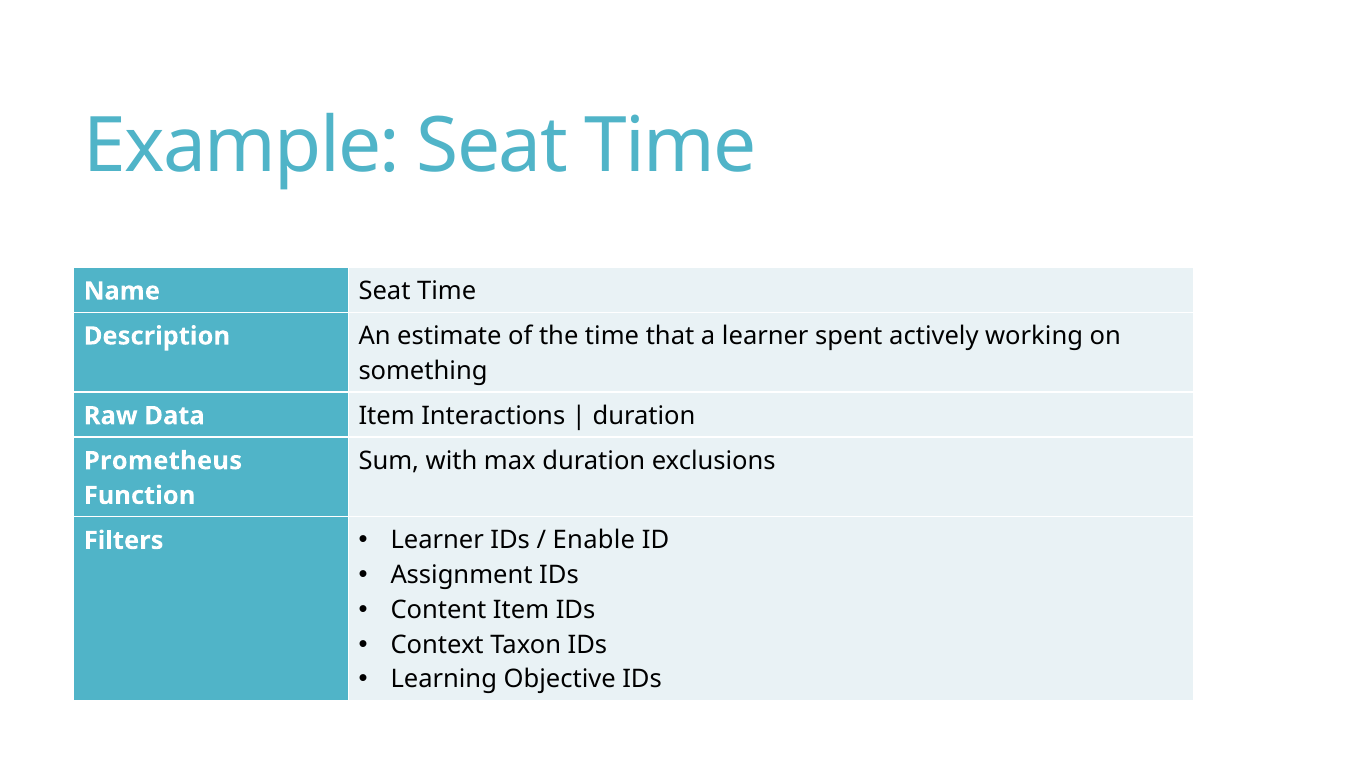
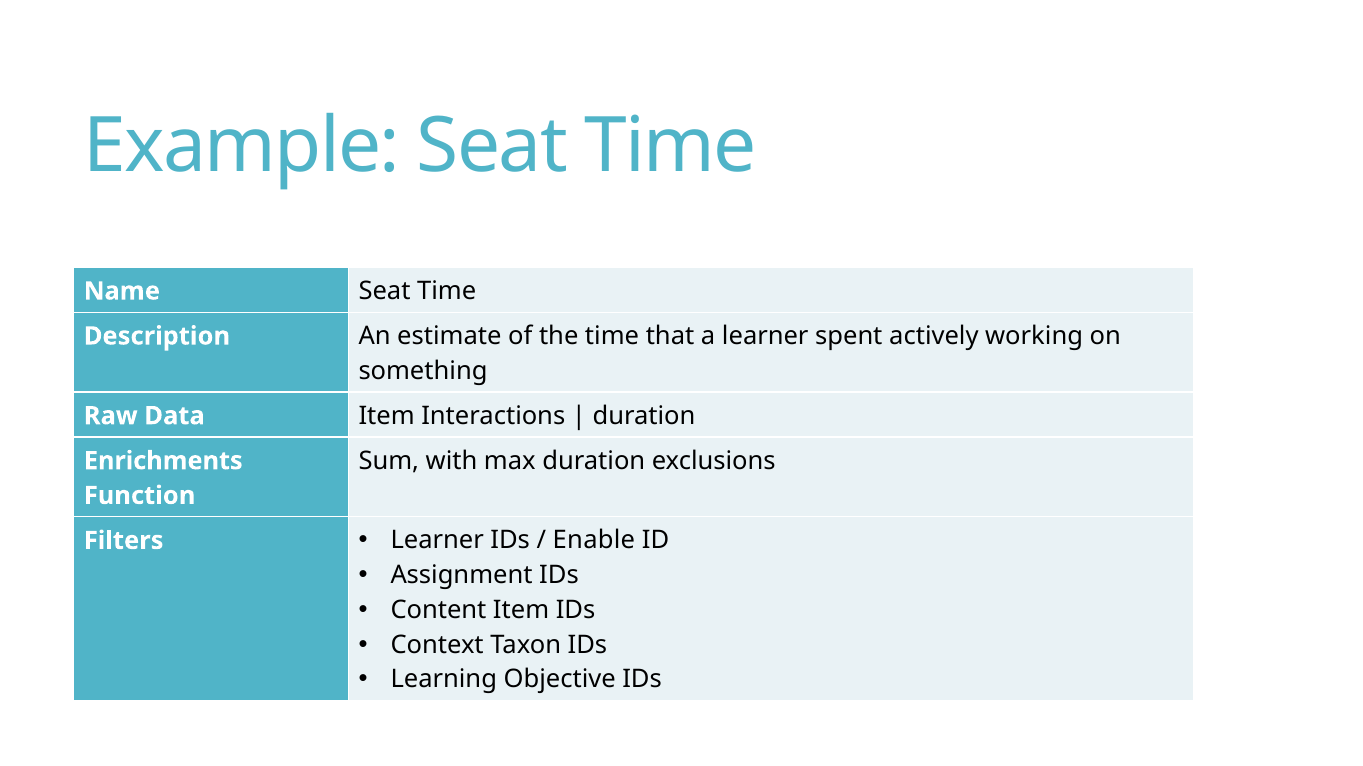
Prometheus: Prometheus -> Enrichments
